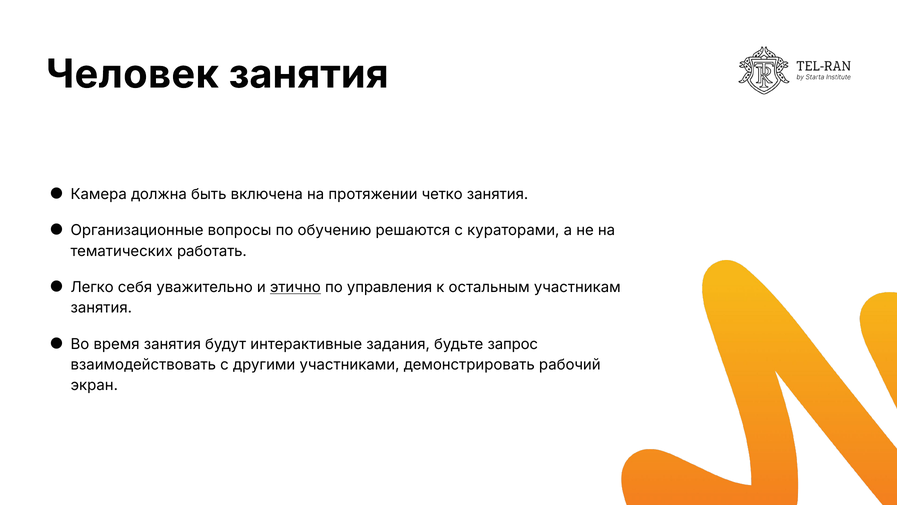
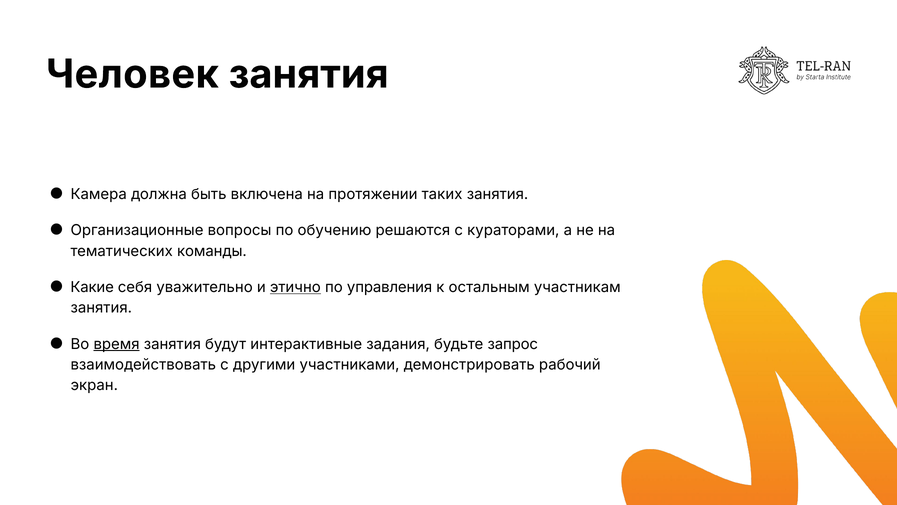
четко: четко -> таких
работать: работать -> команды
Легко: Легко -> Какие
время underline: none -> present
